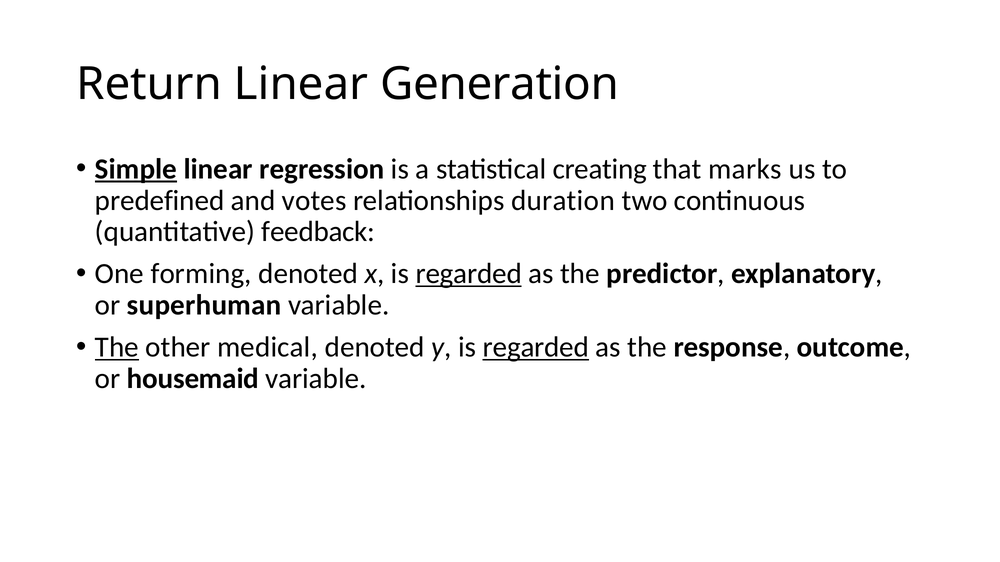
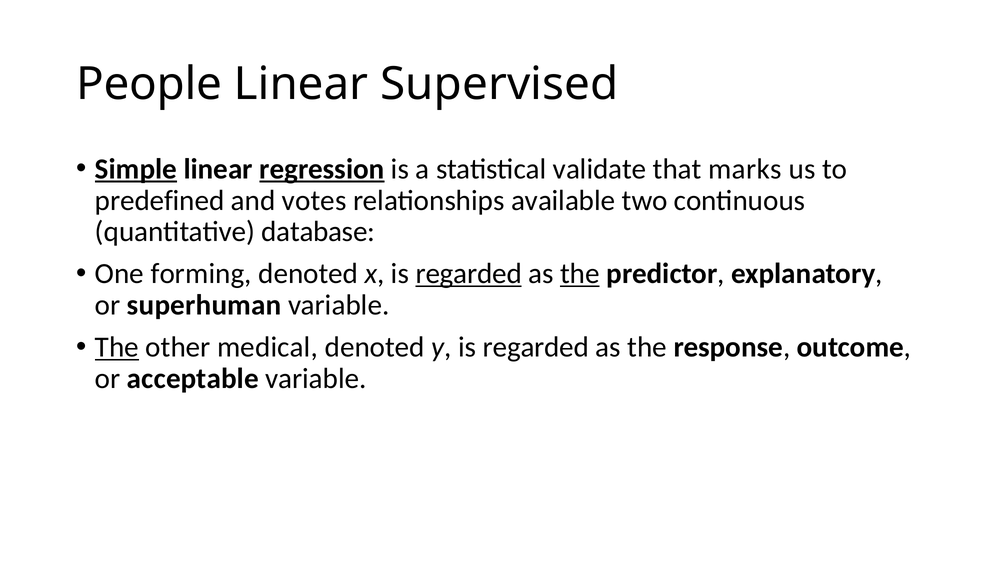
Return: Return -> People
Generation: Generation -> Supervised
regression underline: none -> present
creating: creating -> validate
duration: duration -> available
feedback: feedback -> database
the at (580, 274) underline: none -> present
regarded at (536, 347) underline: present -> none
housemaid: housemaid -> acceptable
